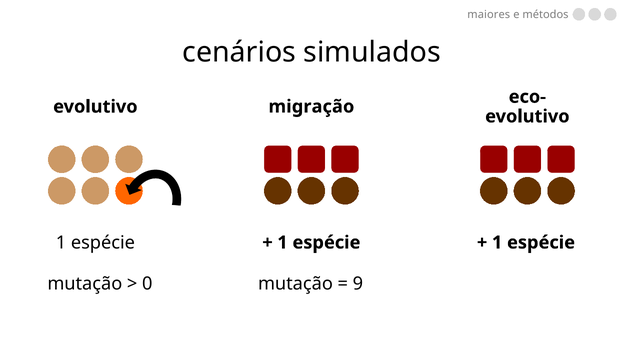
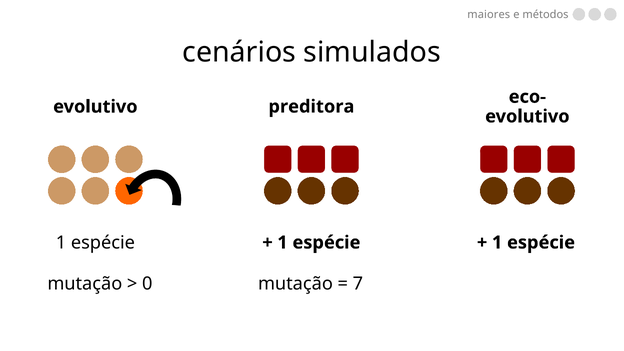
migração: migração -> preditora
9: 9 -> 7
